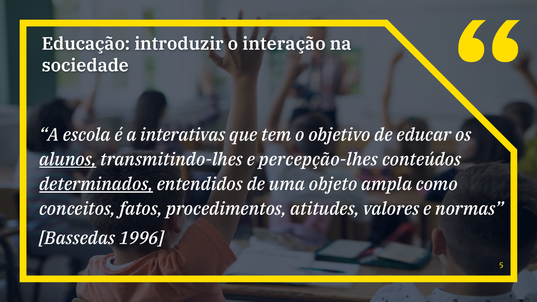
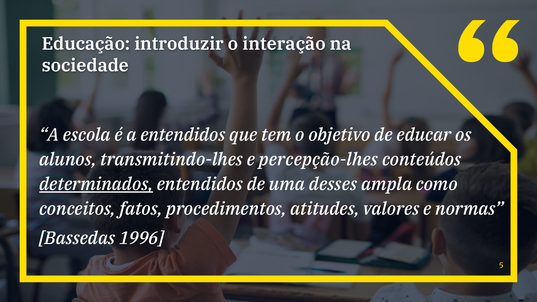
a interativas: interativas -> entendidos
alunos underline: present -> none
objeto: objeto -> desses
